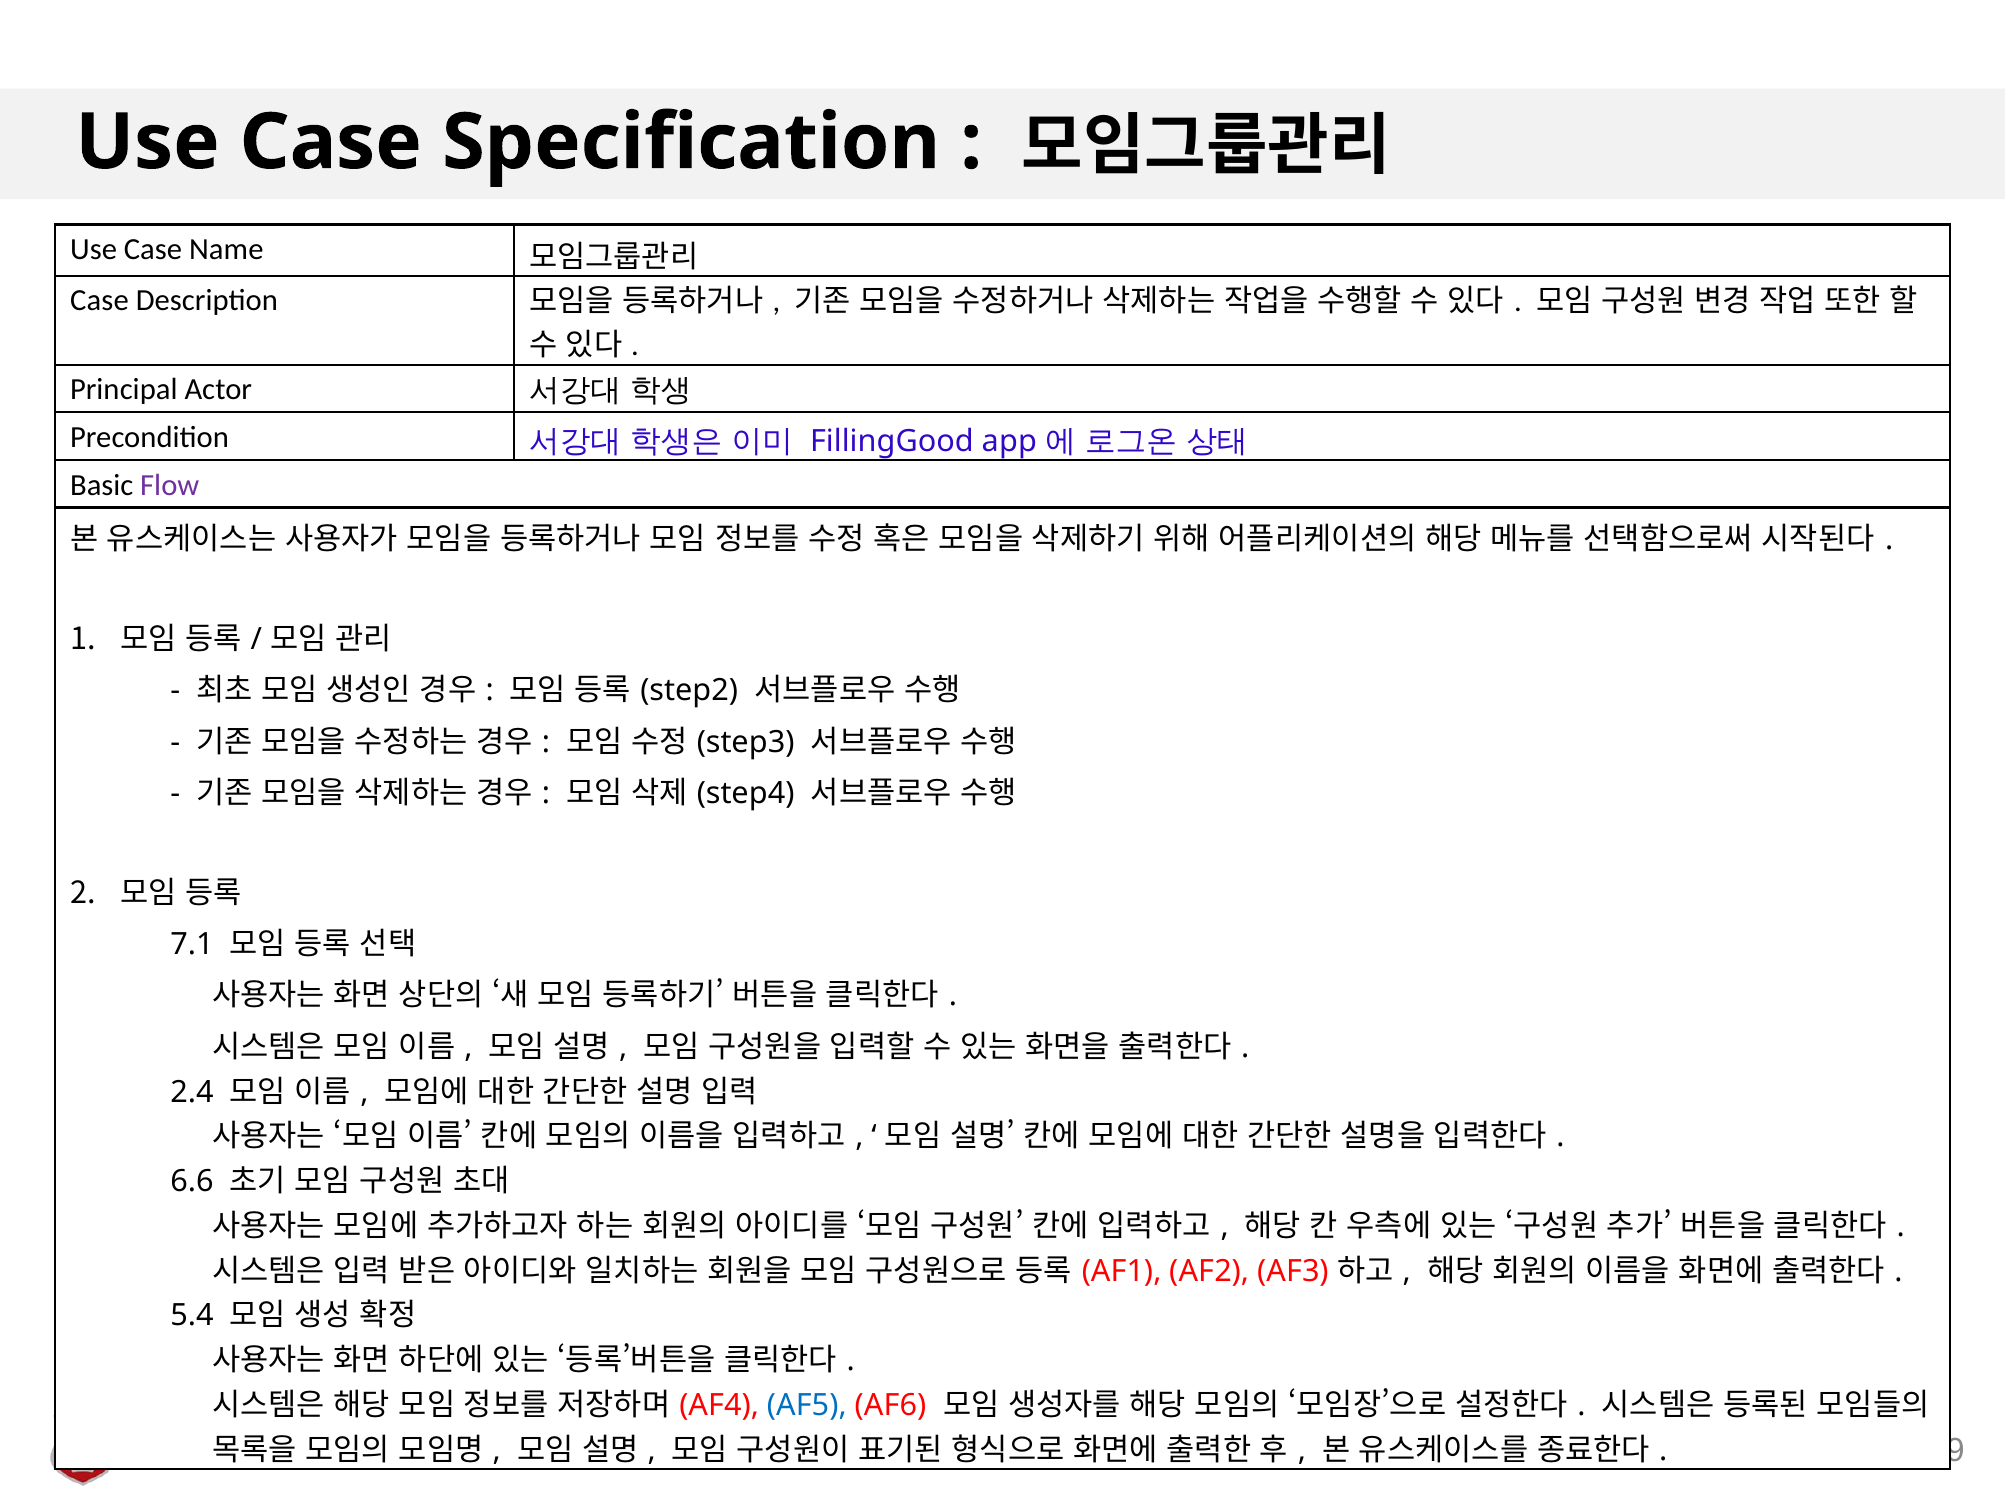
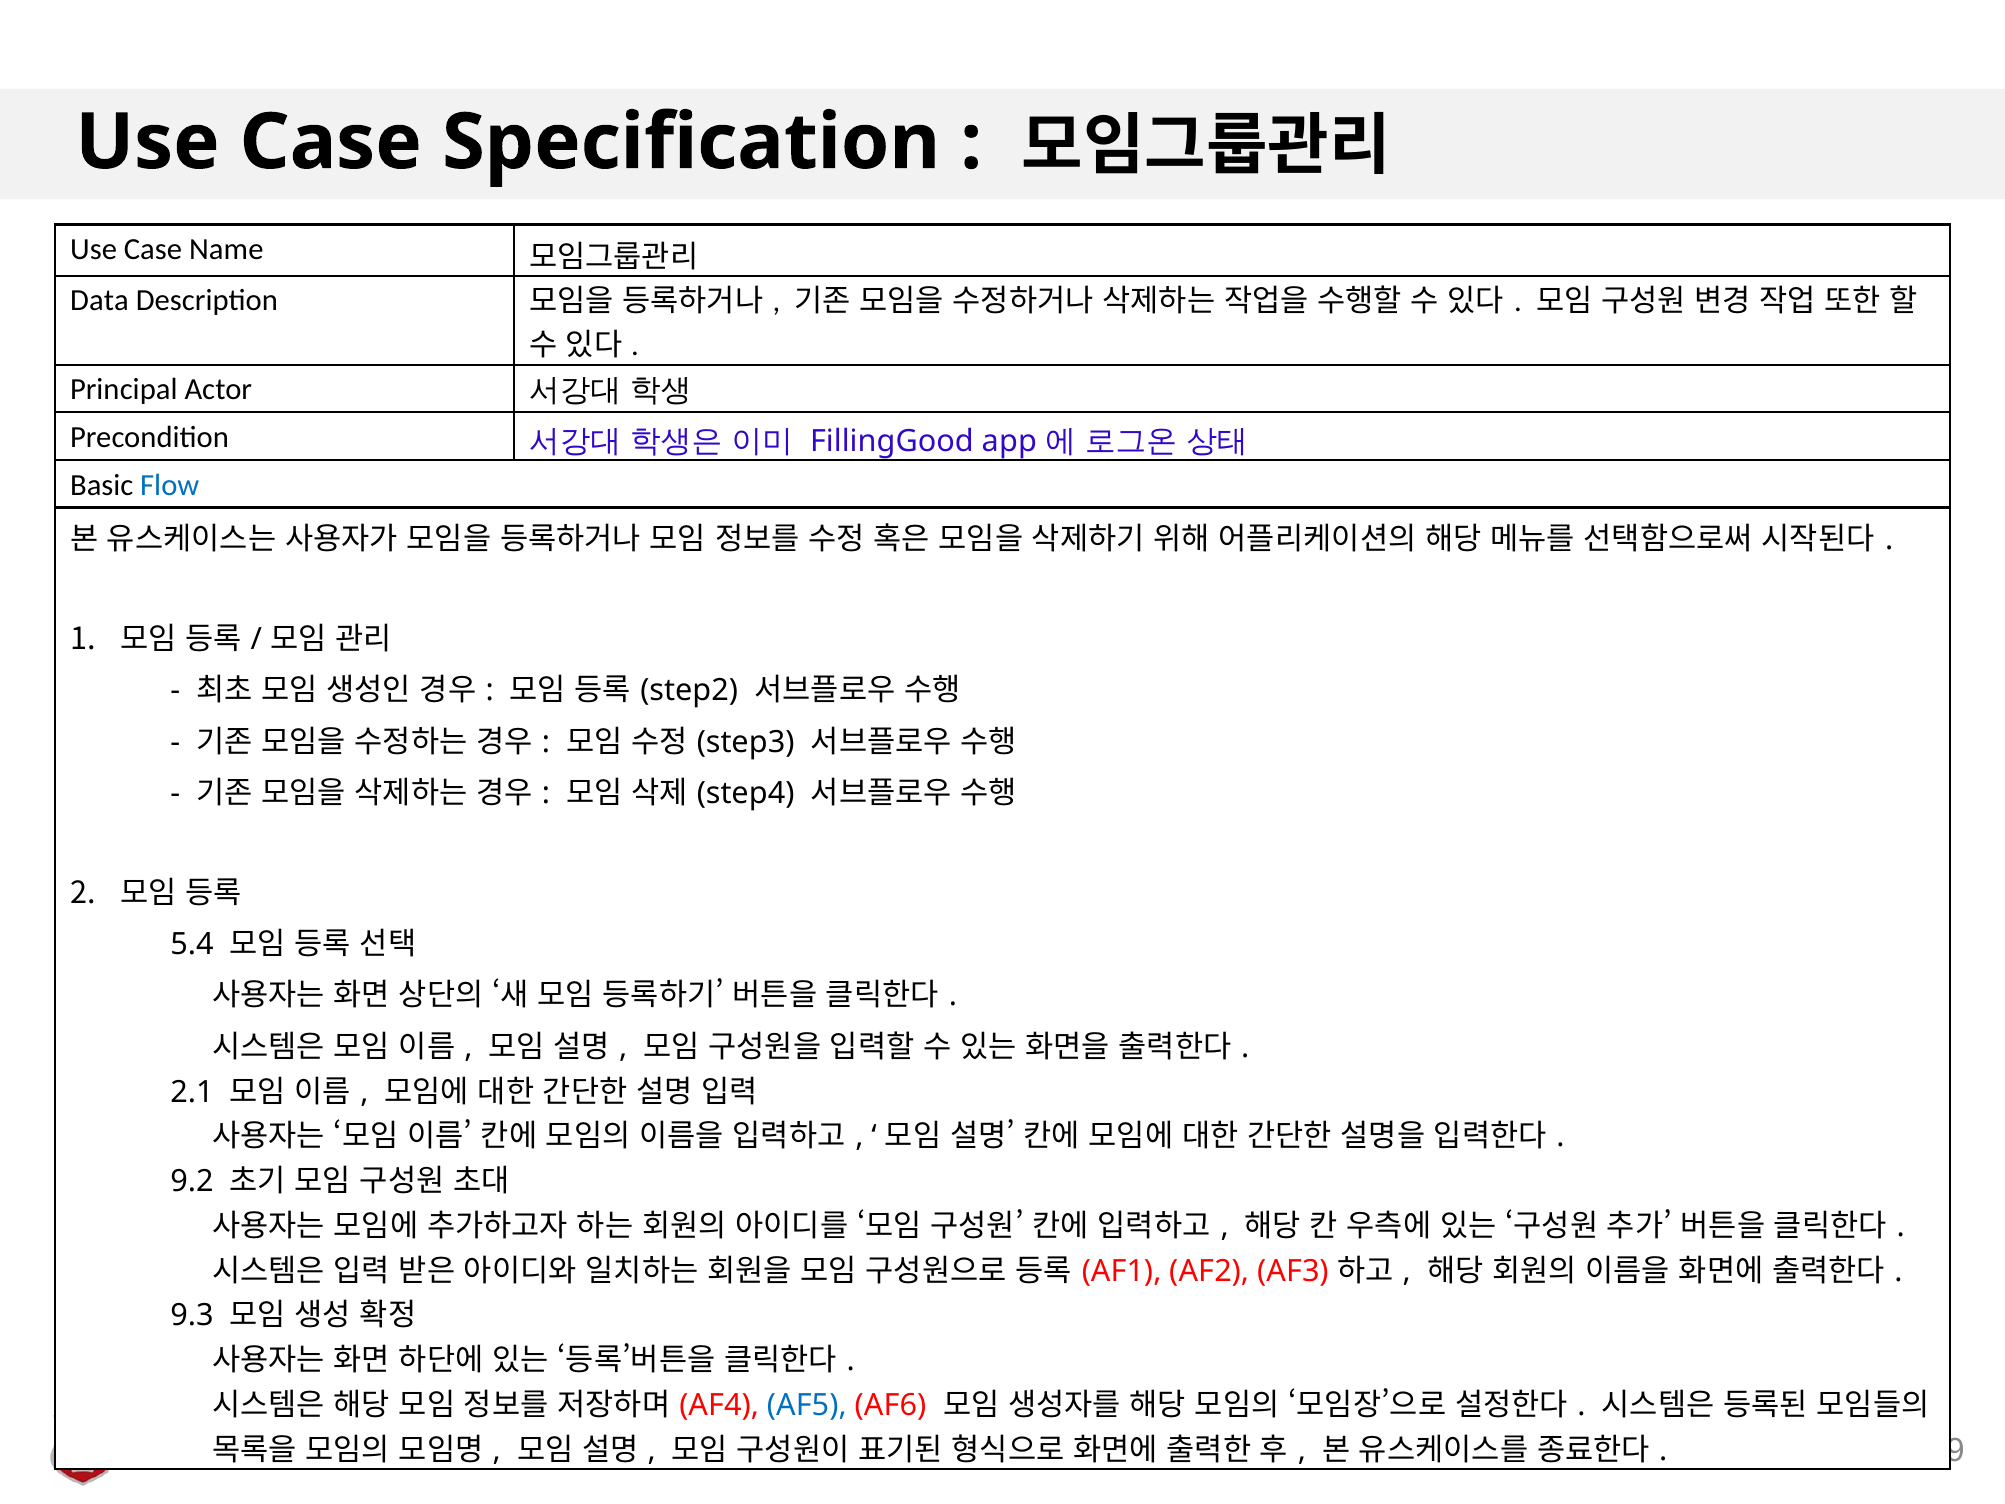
Case at (99, 301): Case -> Data
Flow colour: purple -> blue
7.1: 7.1 -> 5.4
2.4: 2.4 -> 2.1
6.6: 6.6 -> 9.2
5.4: 5.4 -> 9.3
